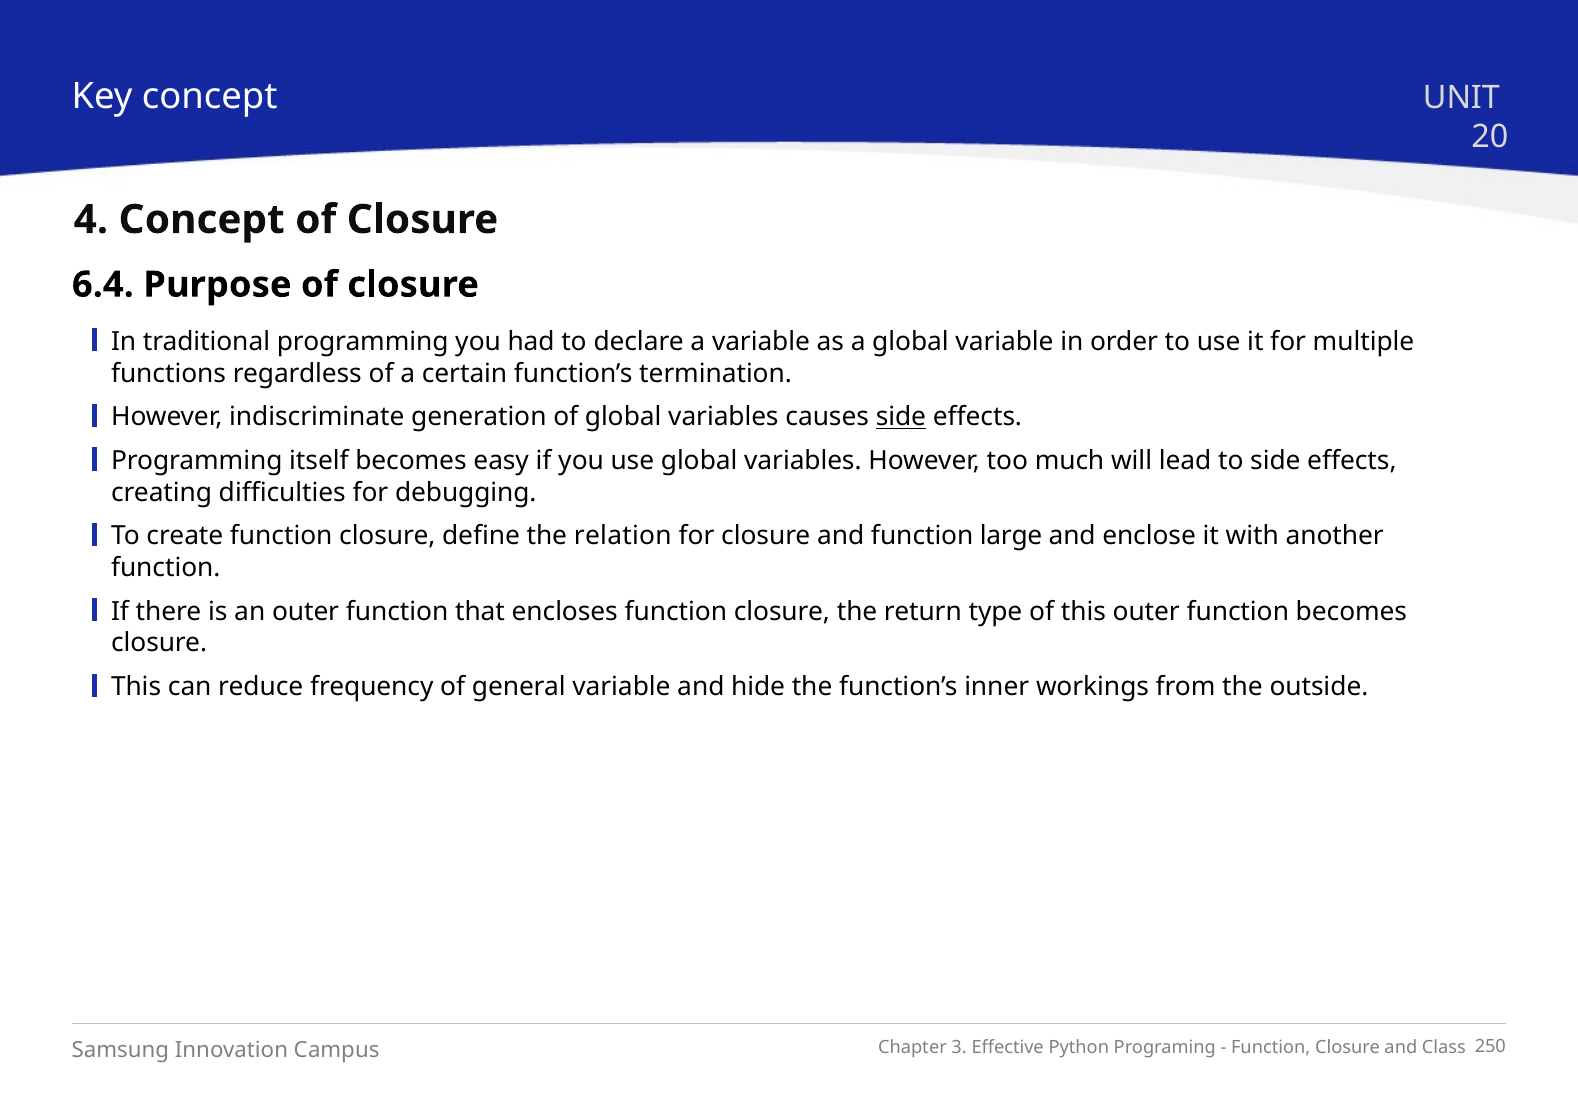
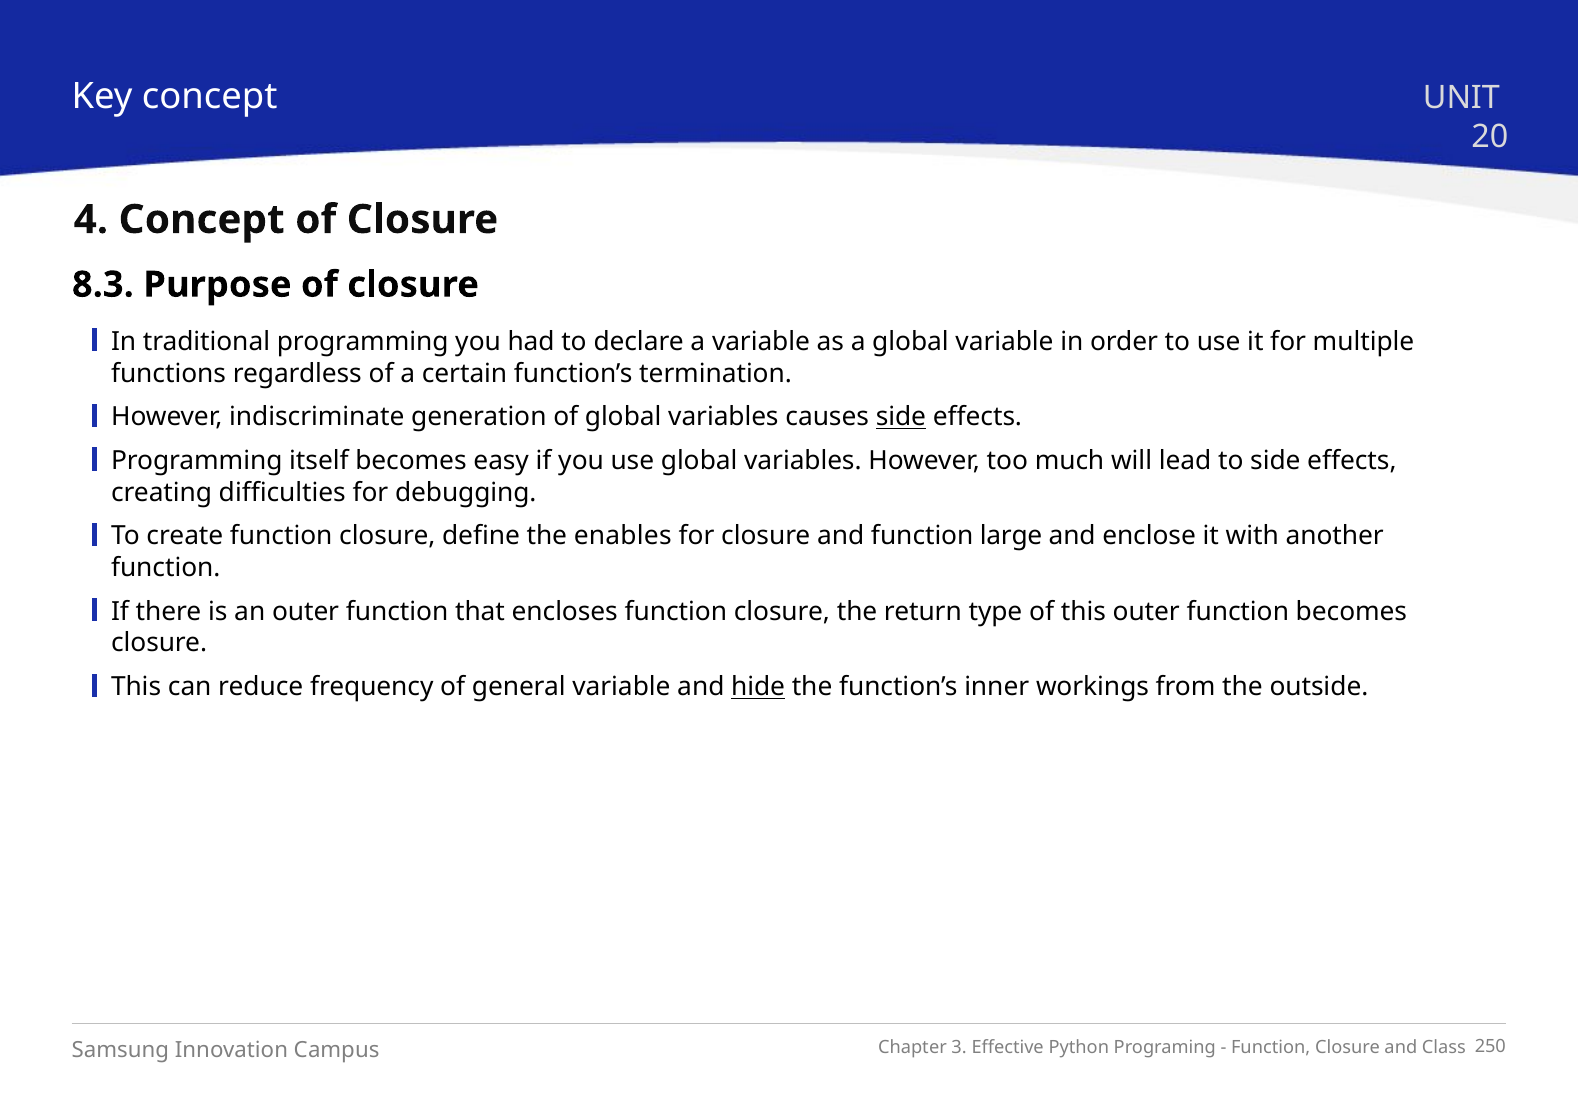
6.4: 6.4 -> 8.3
relation: relation -> enables
hide underline: none -> present
